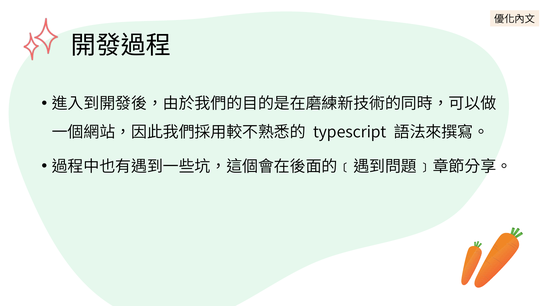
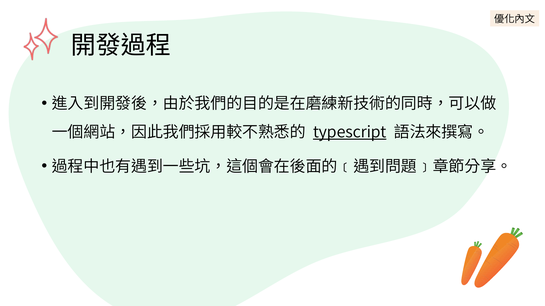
typescript underline: none -> present
